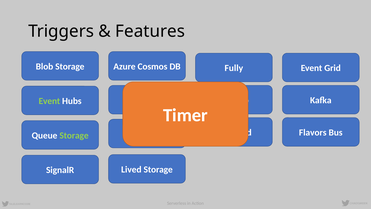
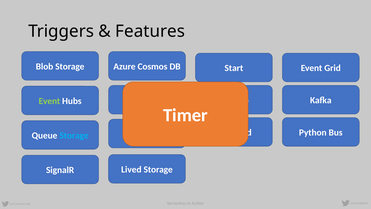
Fully: Fully -> Start
Storage at (74, 135) colour: light green -> light blue
Flavors: Flavors -> Python
